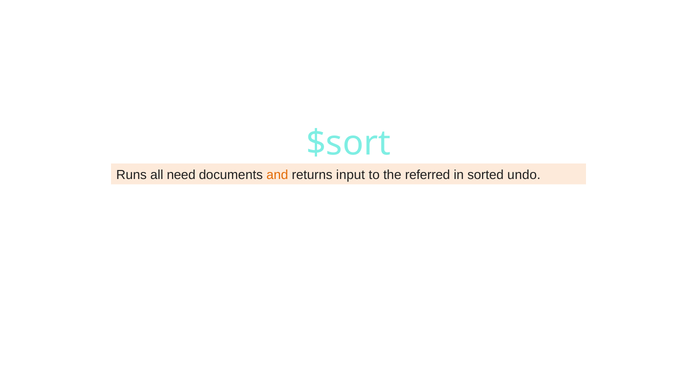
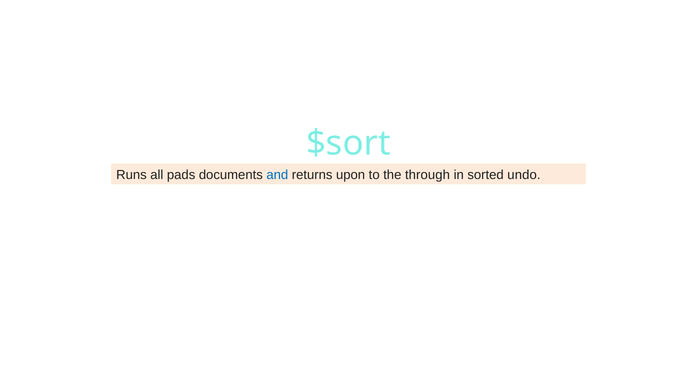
need: need -> pads
and colour: orange -> blue
input: input -> upon
referred: referred -> through
